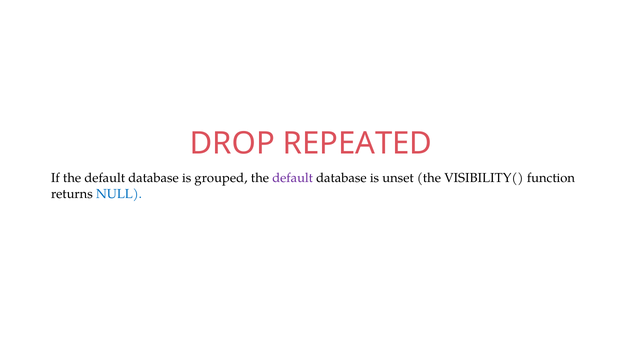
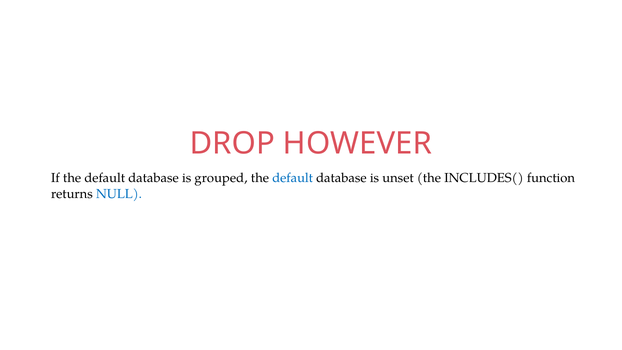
REPEATED: REPEATED -> HOWEVER
default at (293, 178) colour: purple -> blue
VISIBILITY(: VISIBILITY( -> INCLUDES(
